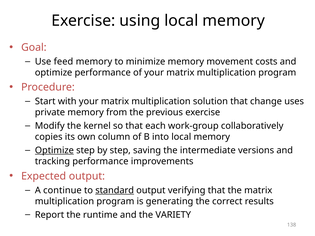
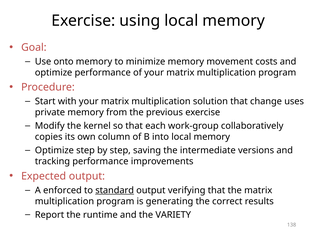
feed: feed -> onto
Optimize at (54, 151) underline: present -> none
continue: continue -> enforced
